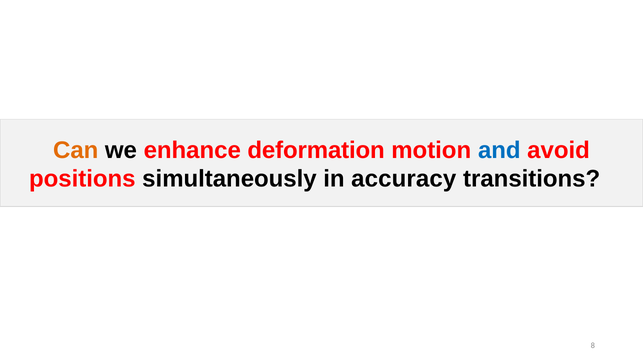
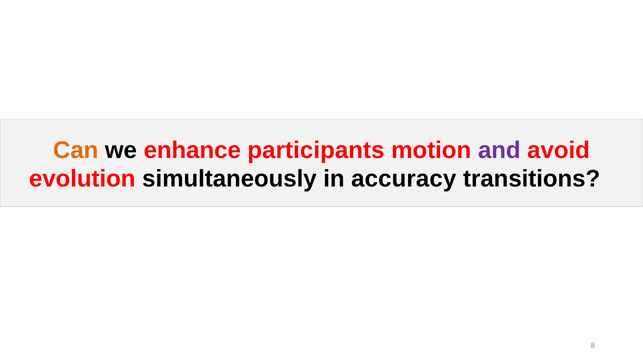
deformation: deformation -> participants
and colour: blue -> purple
positions: positions -> evolution
